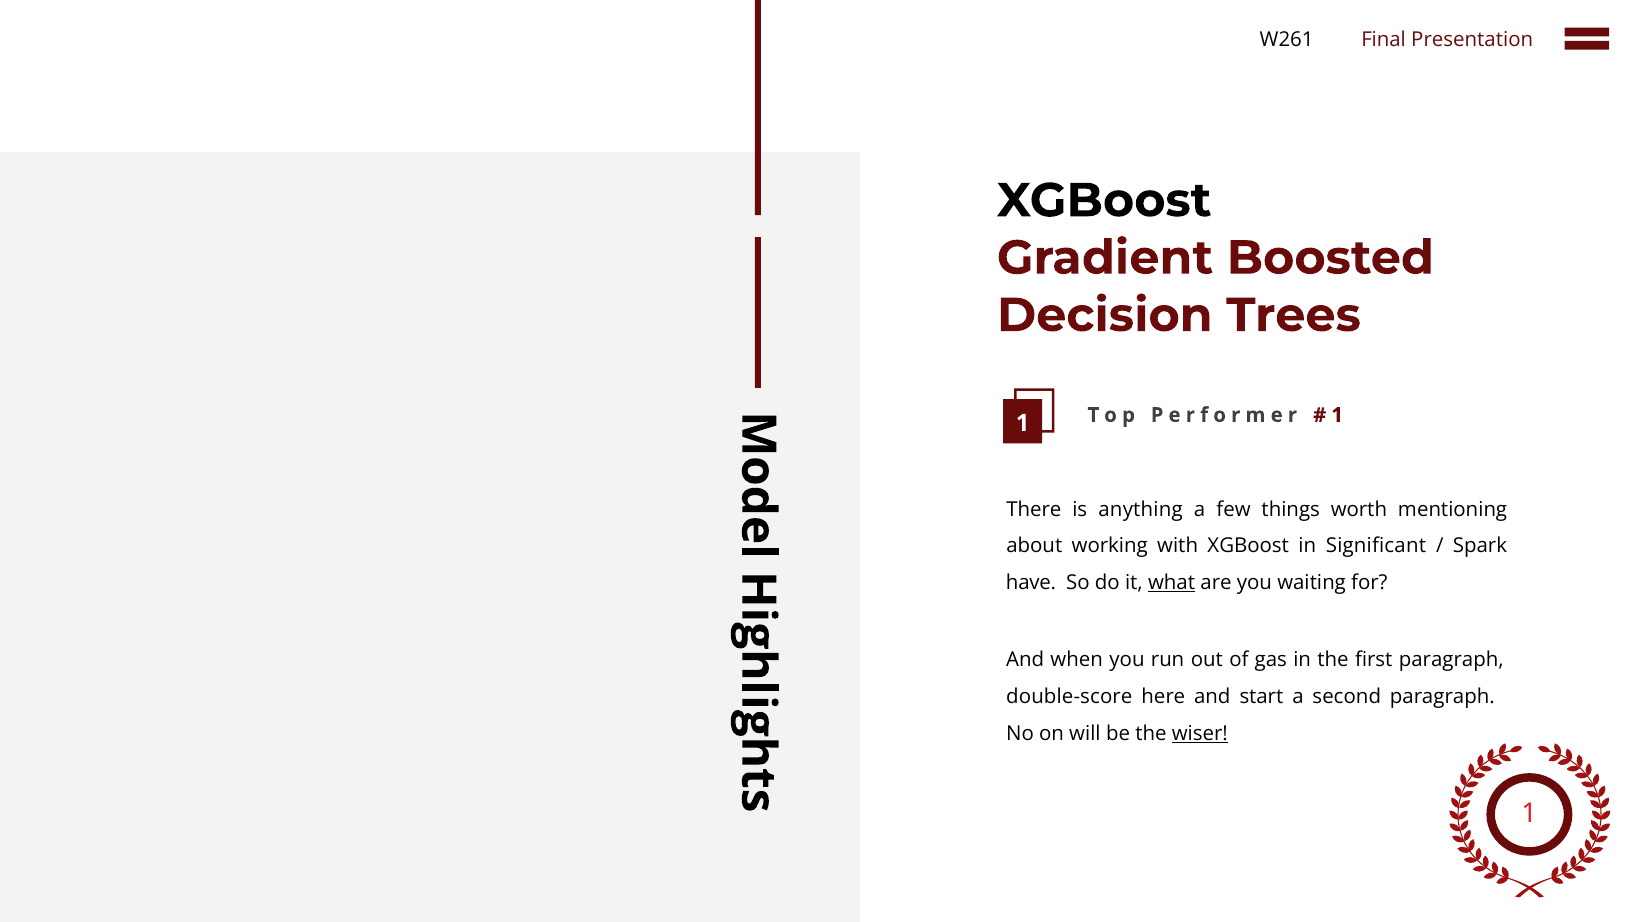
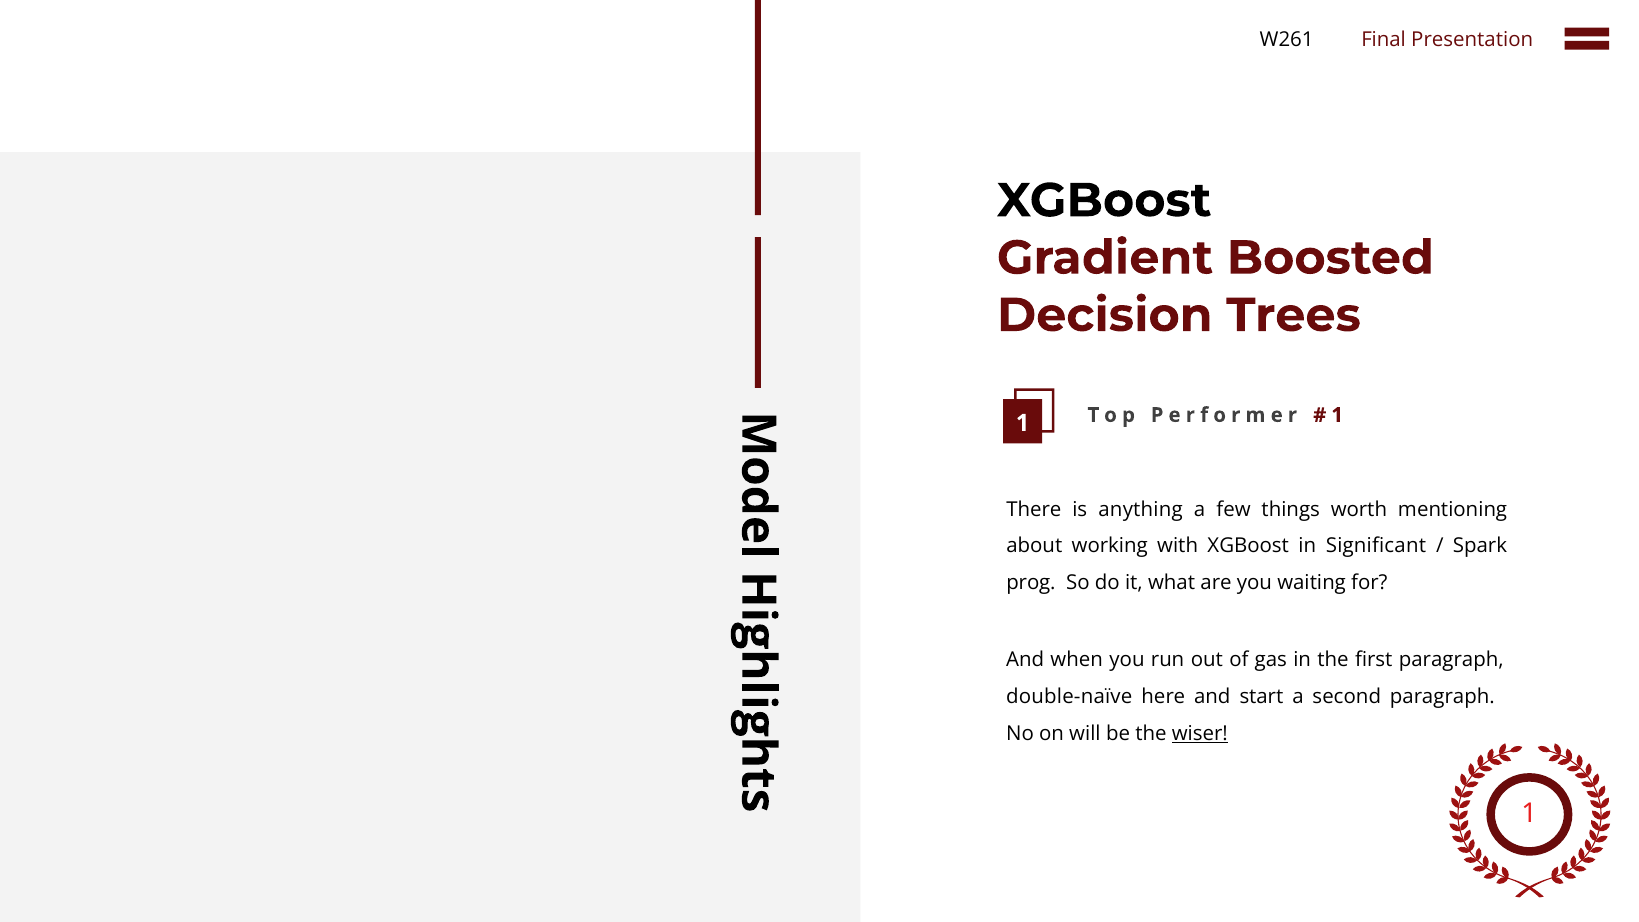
have: have -> prog
what underline: present -> none
double-score: double-score -> double-naïve
